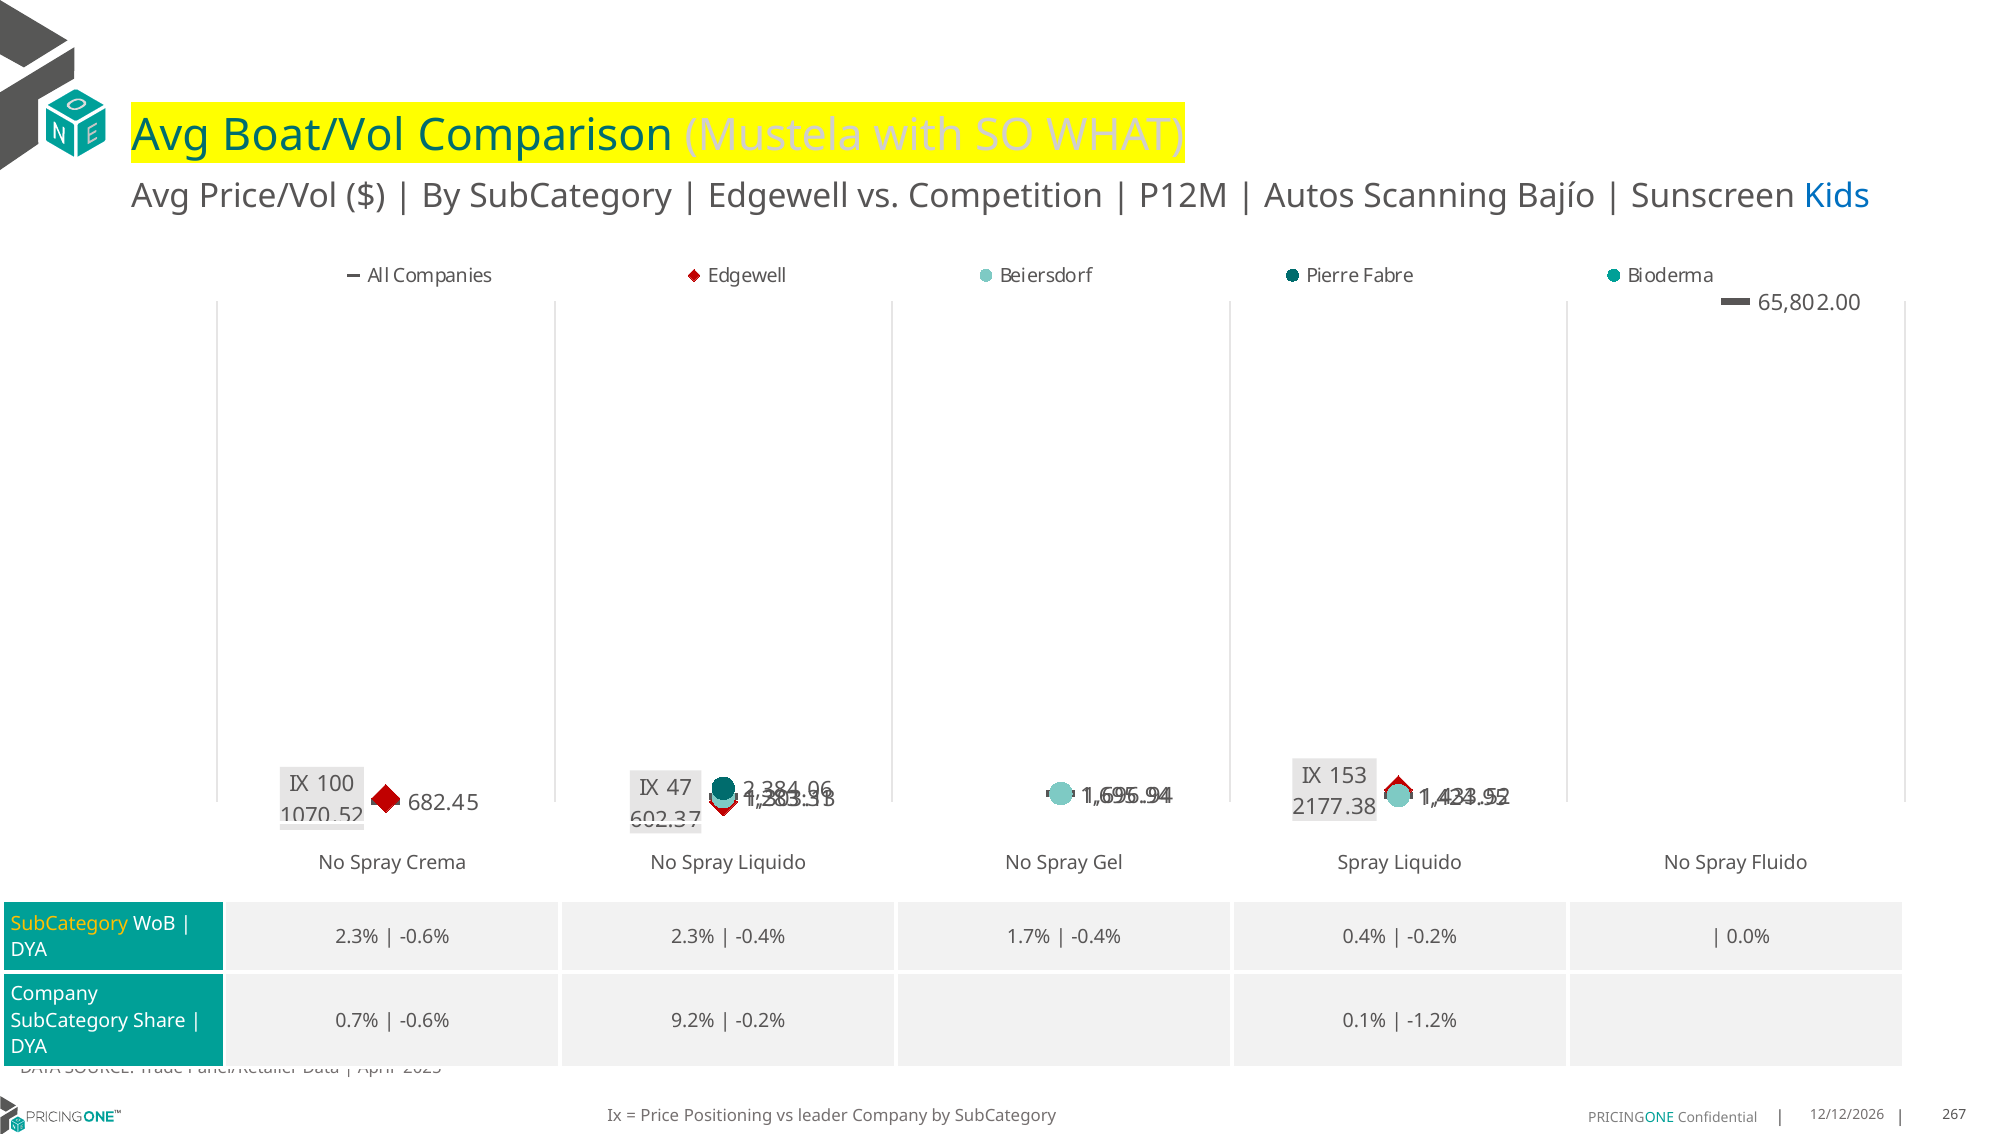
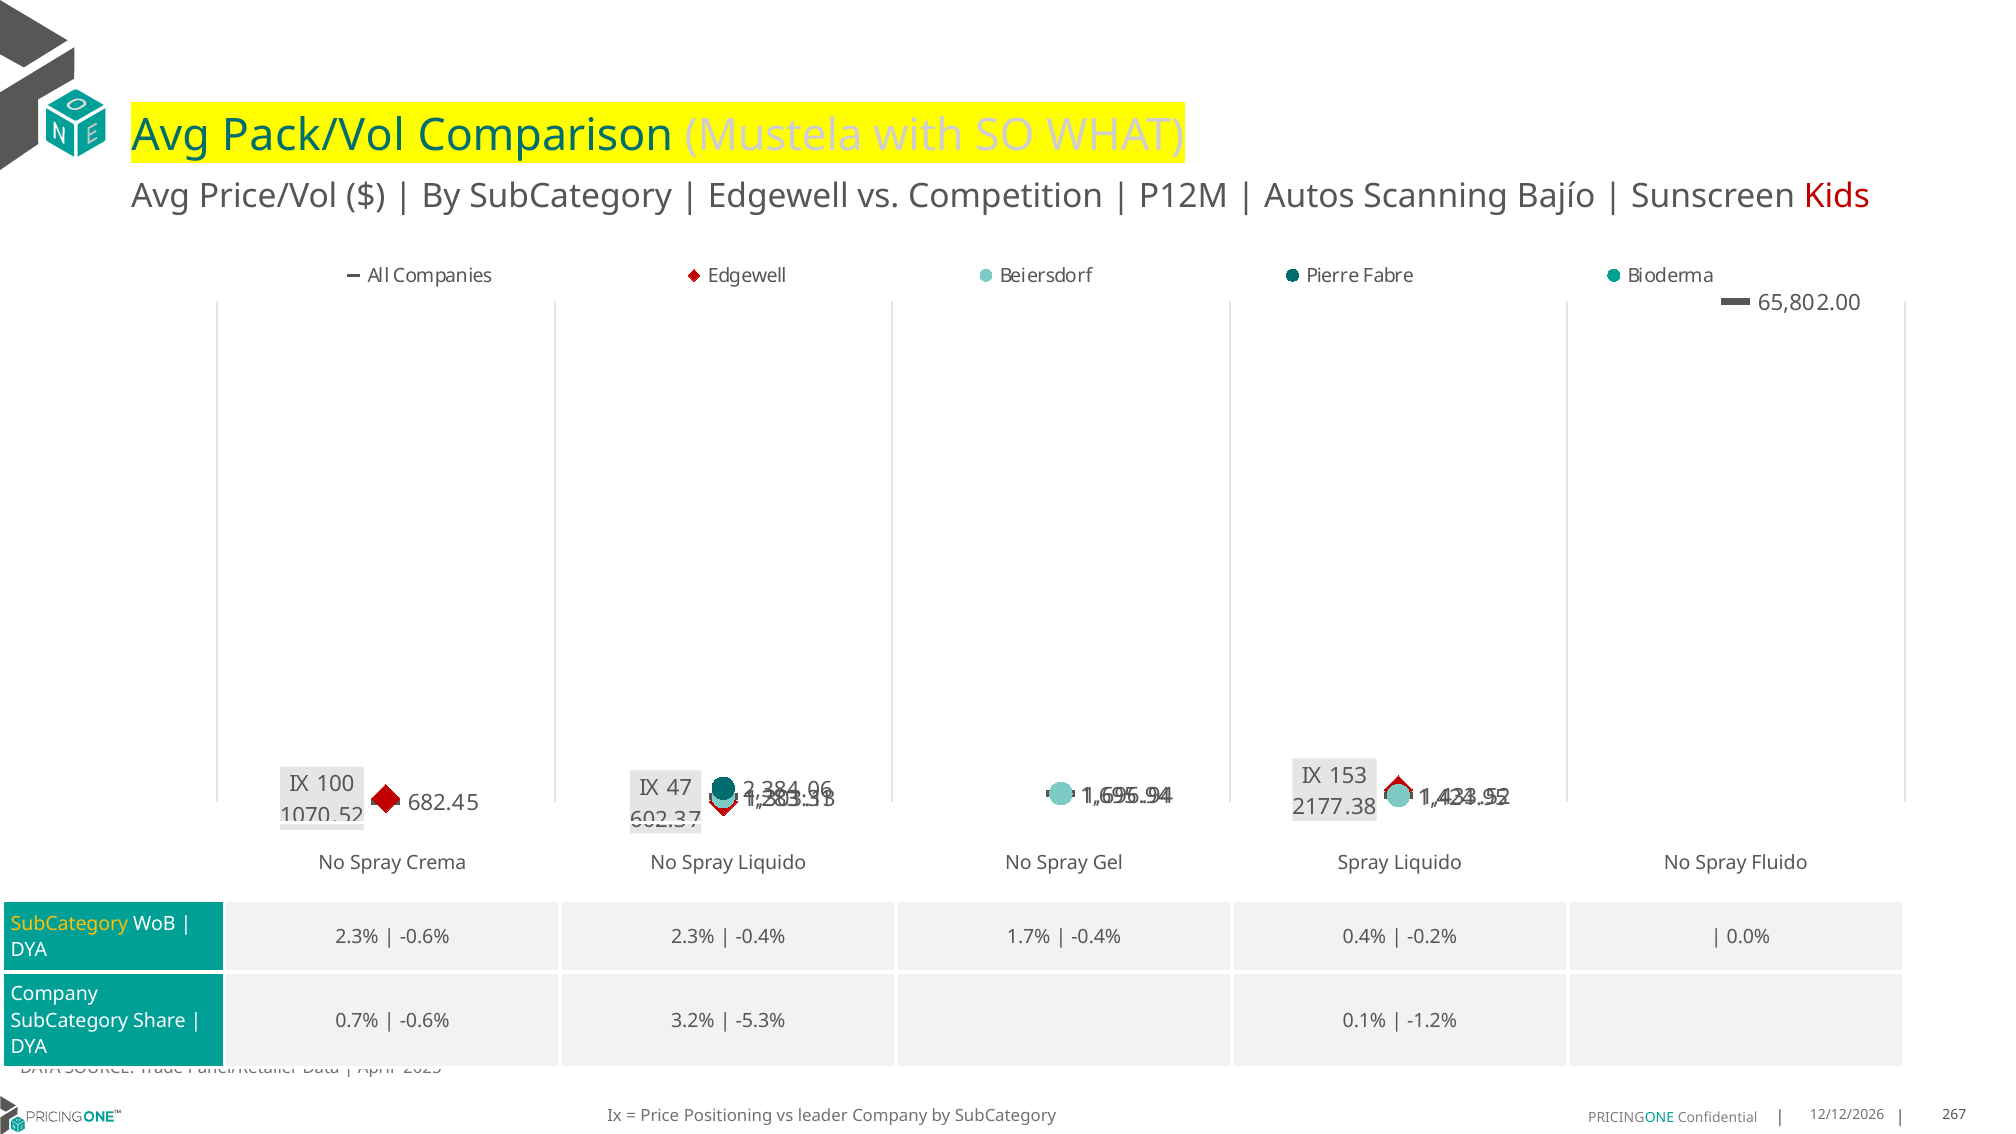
Boat/Vol: Boat/Vol -> Pack/Vol
Kids colour: blue -> red
9.2%: 9.2% -> 3.2%
-0.2% at (761, 1021): -0.2% -> -5.3%
